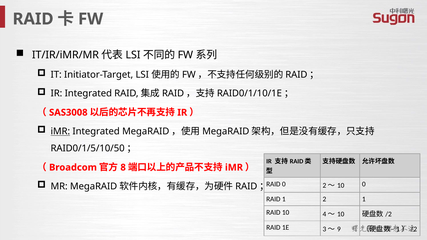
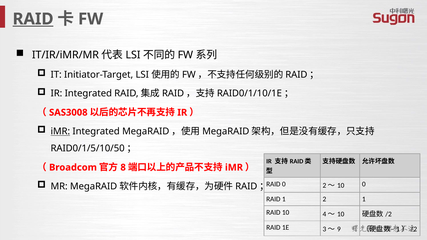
RAID at (33, 19) underline: none -> present
